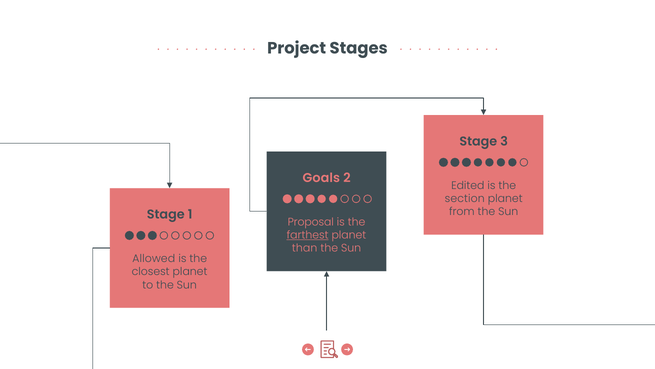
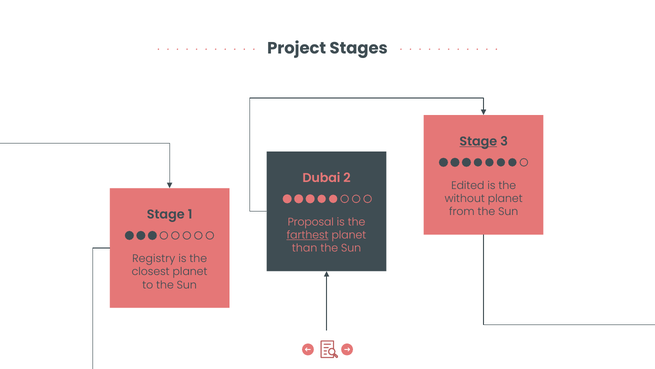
Stage at (478, 141) underline: none -> present
Goals: Goals -> Dubai
section: section -> without
Allowed: Allowed -> Registry
